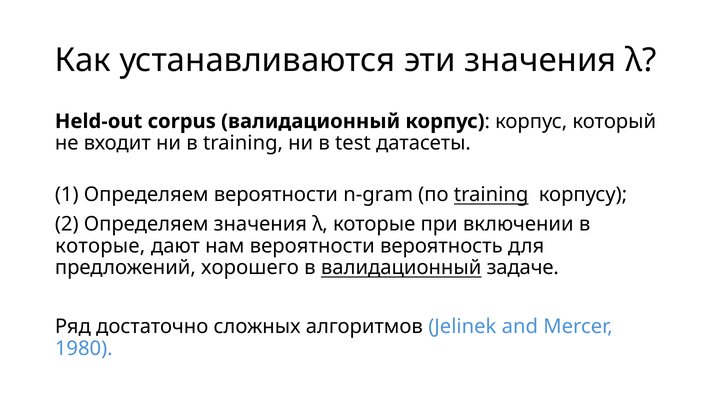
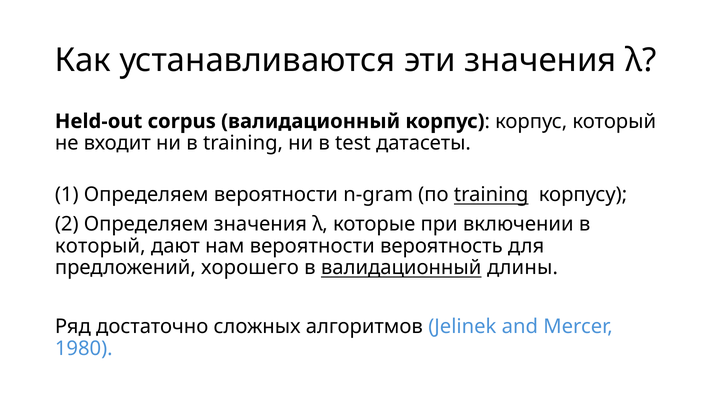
которые at (100, 246): которые -> который
задаче: задаче -> длины
